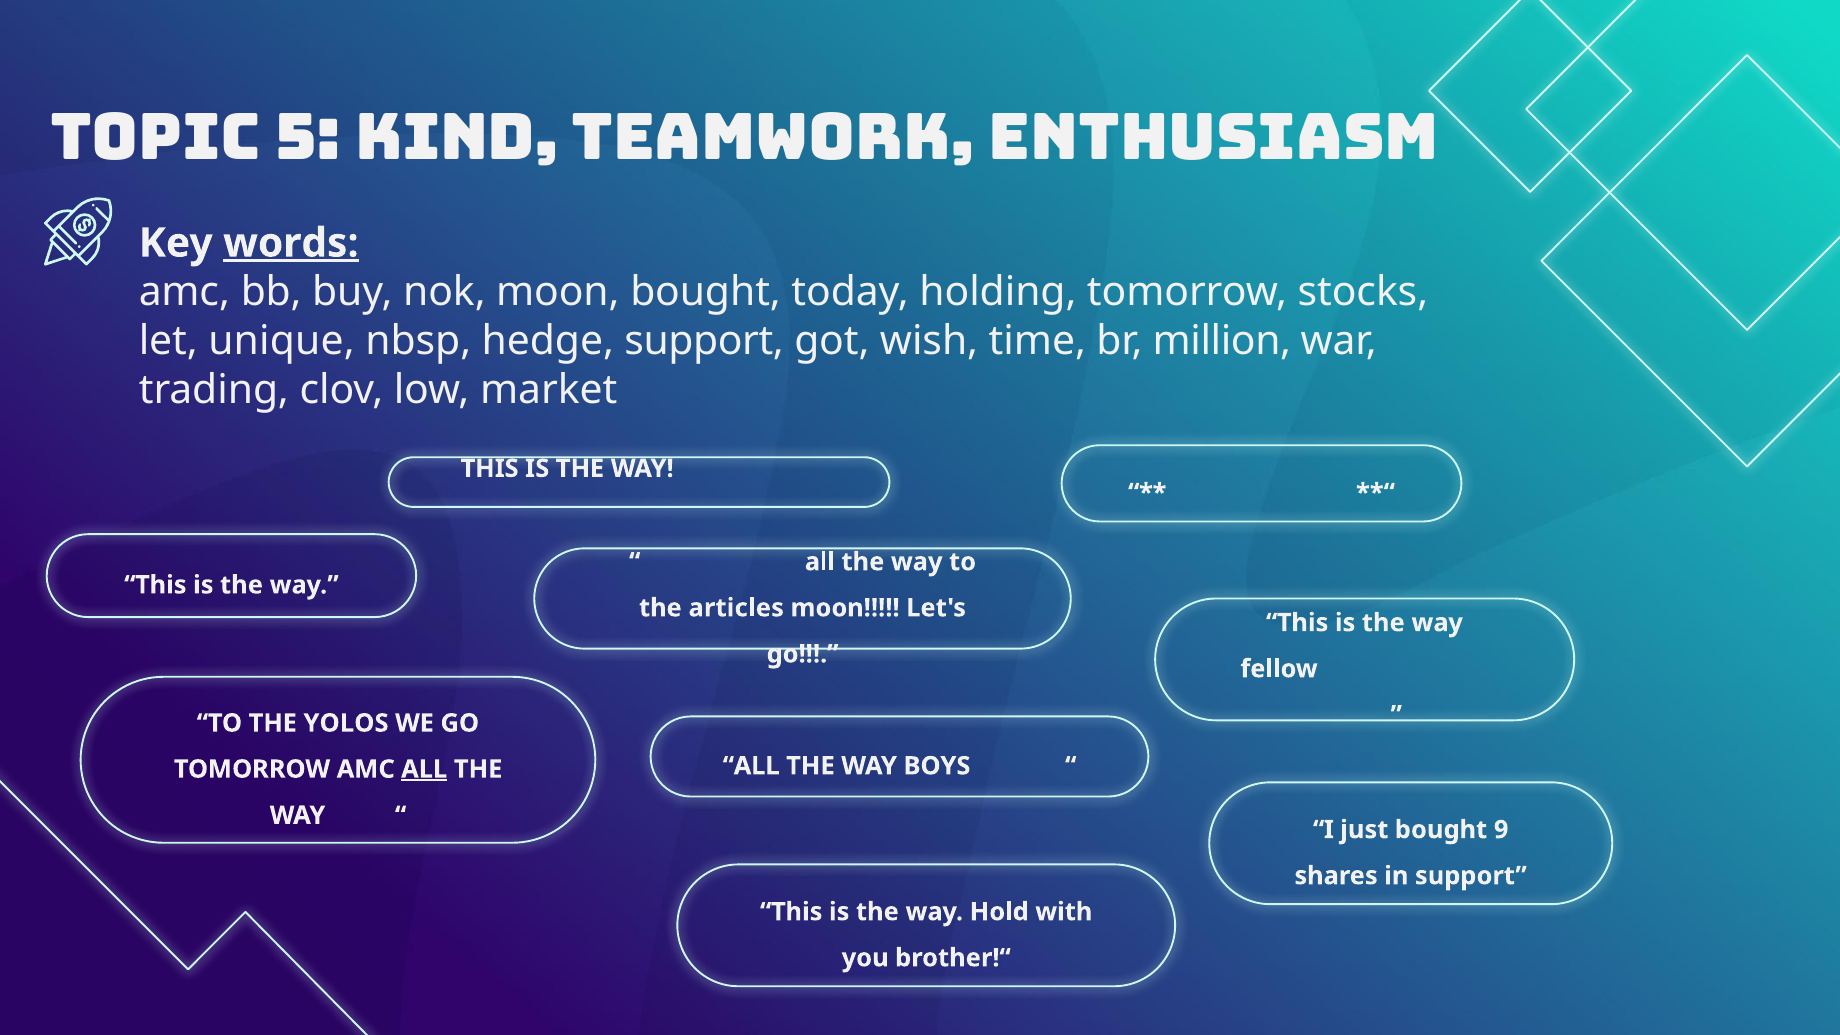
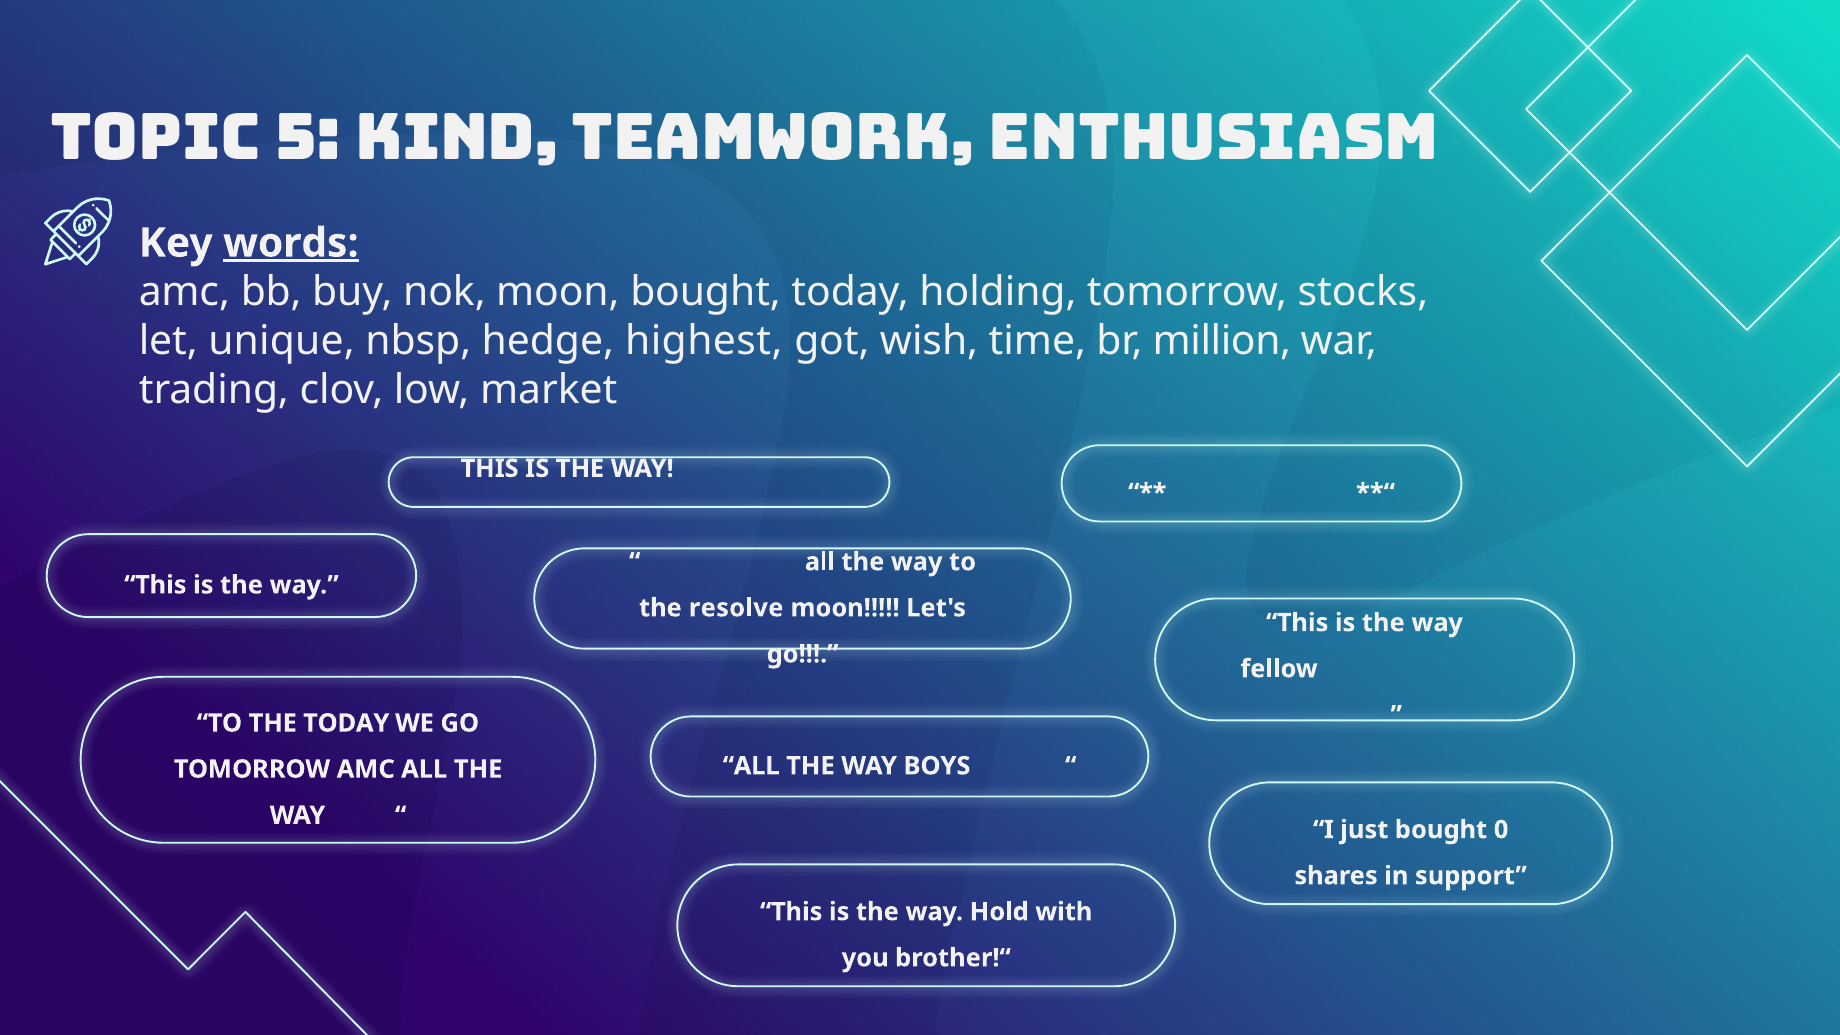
hedge support: support -> highest
articles: articles -> resolve
THE YOLOS: YOLOS -> TODAY
ALL at (424, 769) underline: present -> none
9: 9 -> 0
